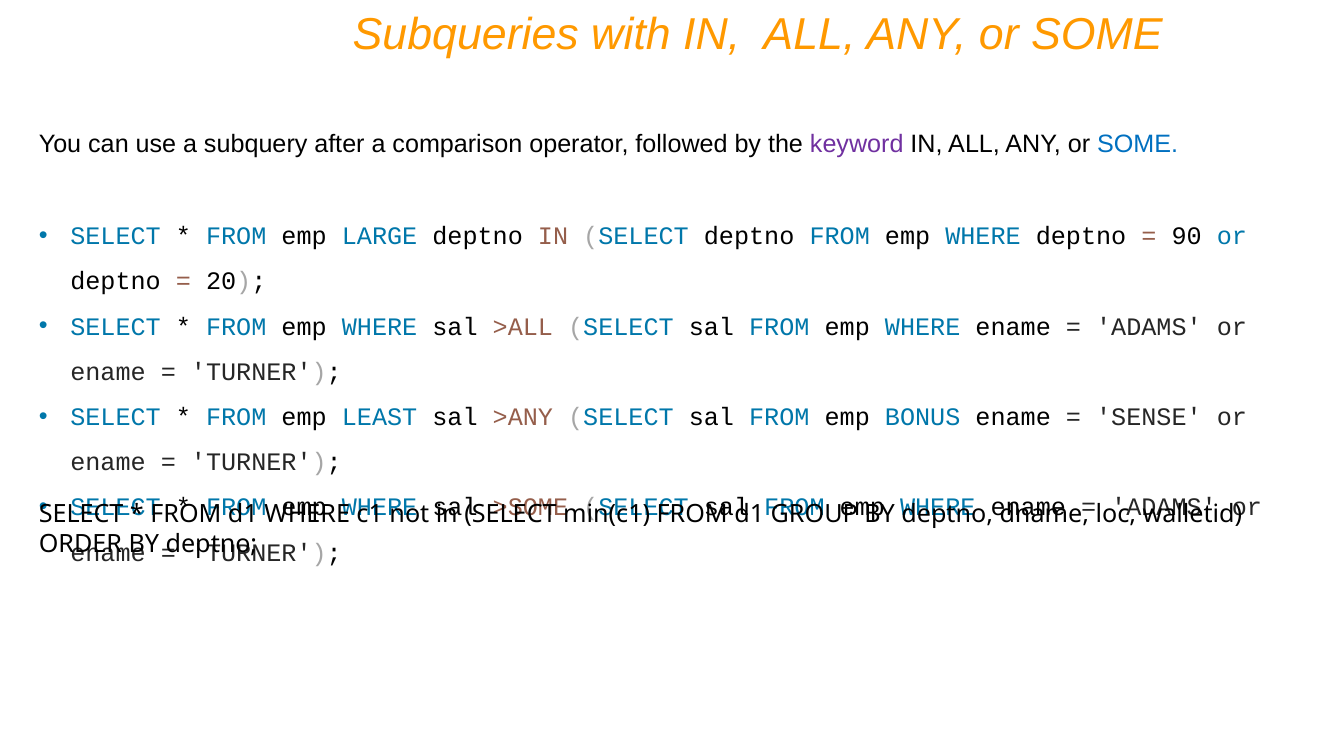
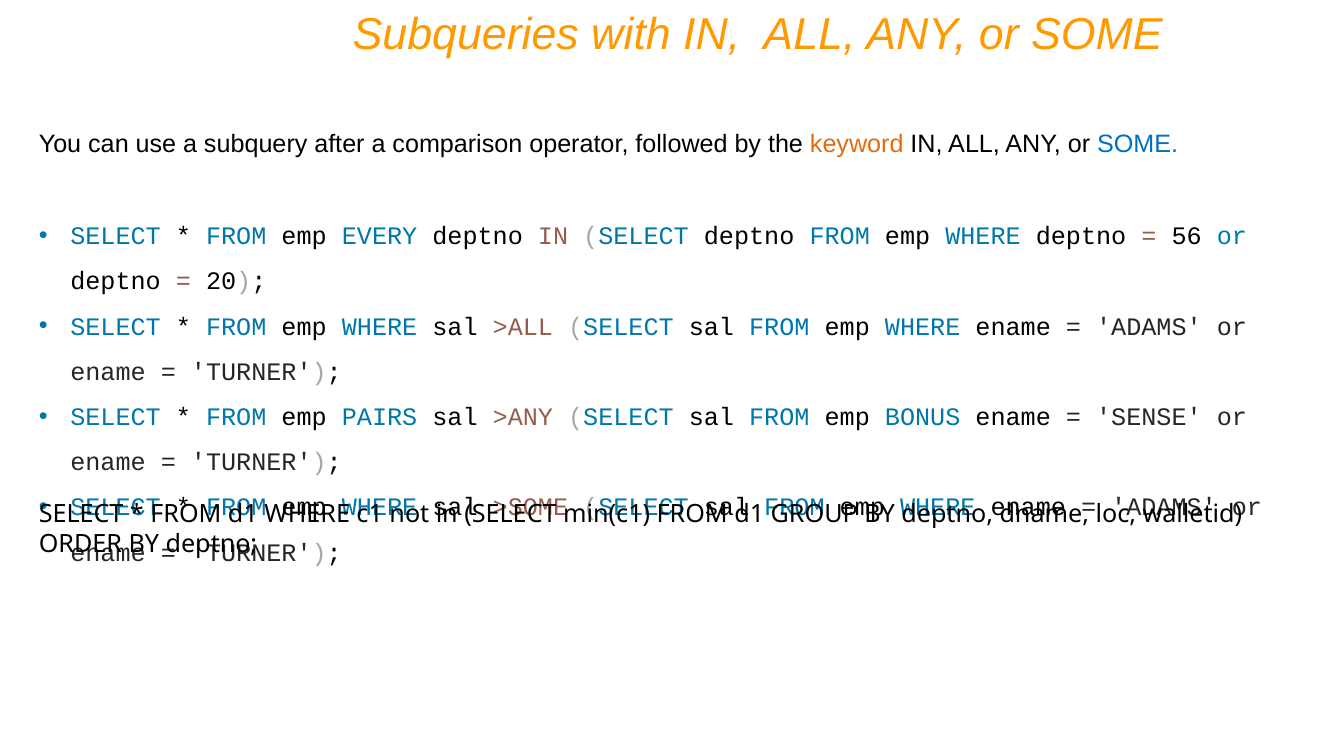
keyword colour: purple -> orange
LARGE: LARGE -> EVERY
90: 90 -> 56
LEAST: LEAST -> PAIRS
